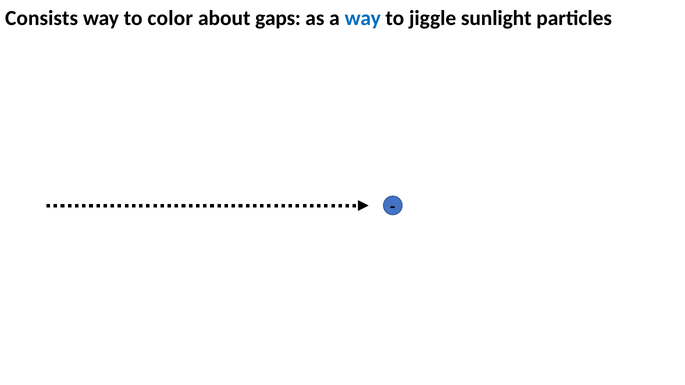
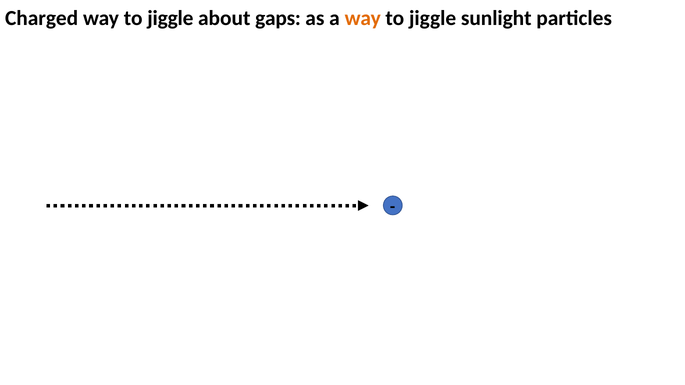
Consists: Consists -> Charged
color at (170, 18): color -> jiggle
way at (363, 18) colour: blue -> orange
